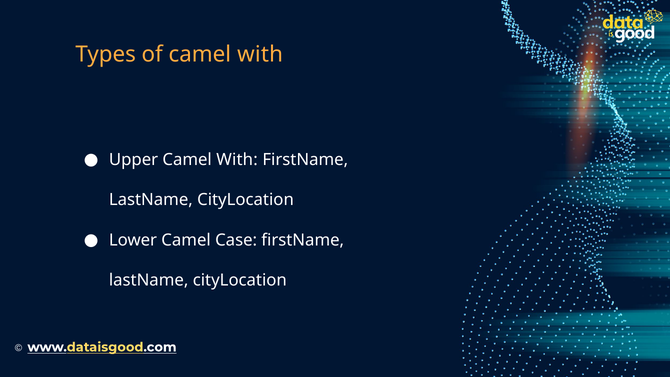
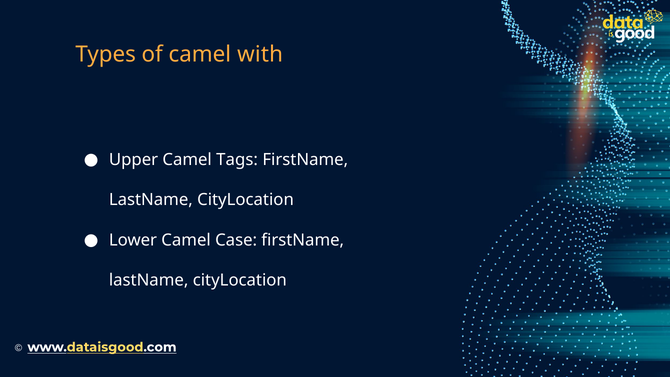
Upper Camel With: With -> Tags
